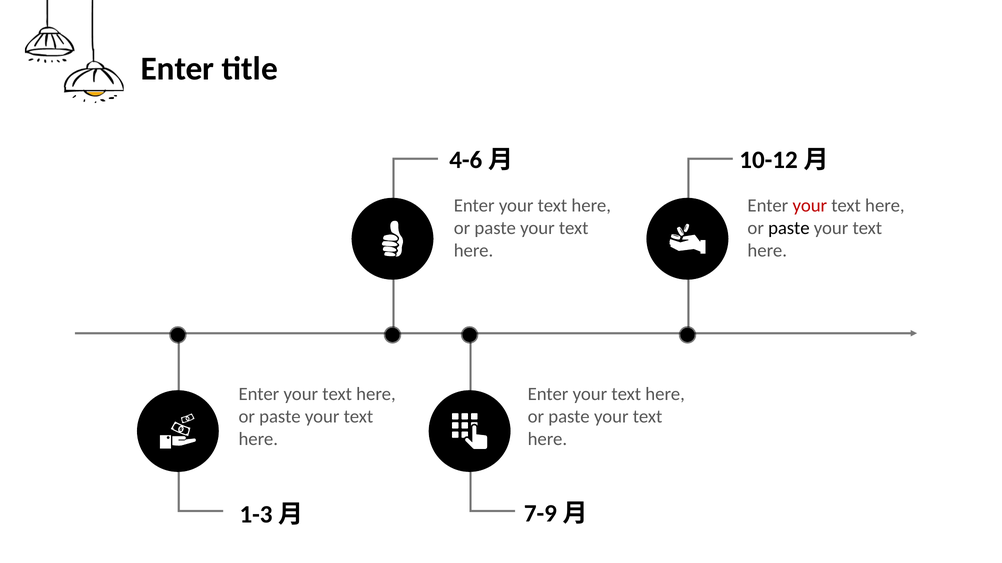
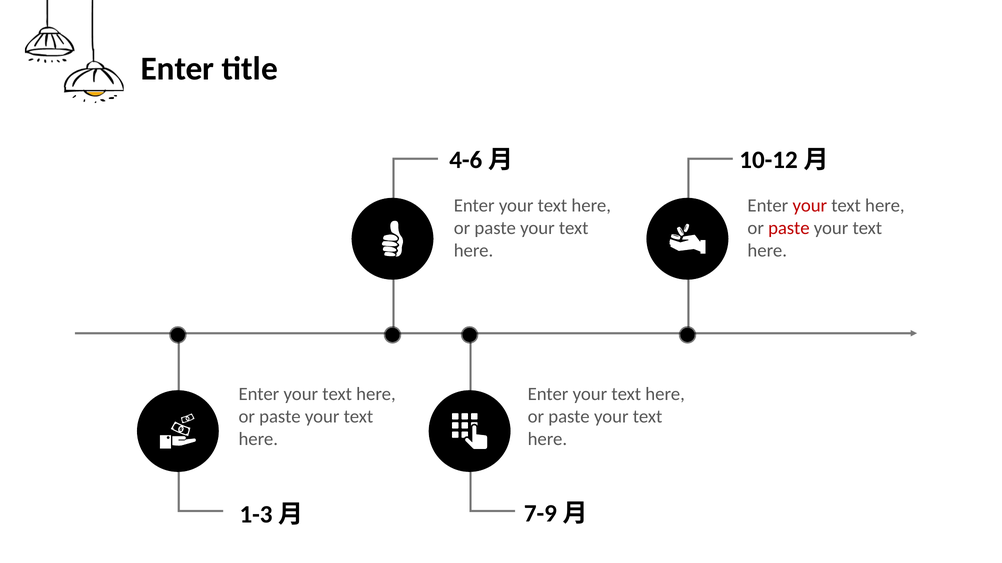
paste at (789, 229) colour: black -> red
